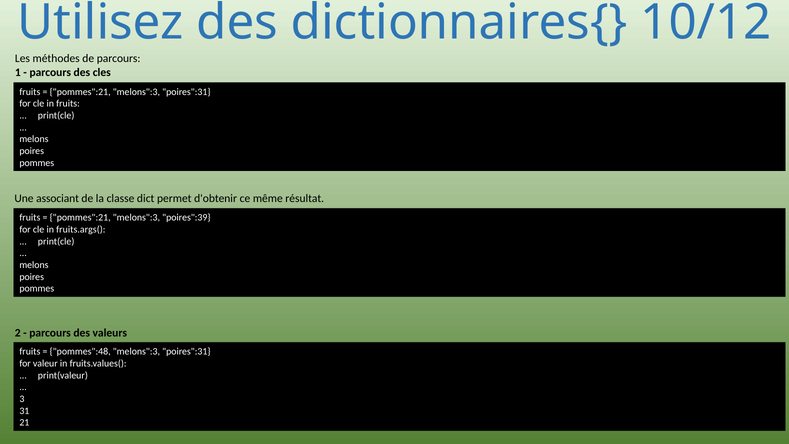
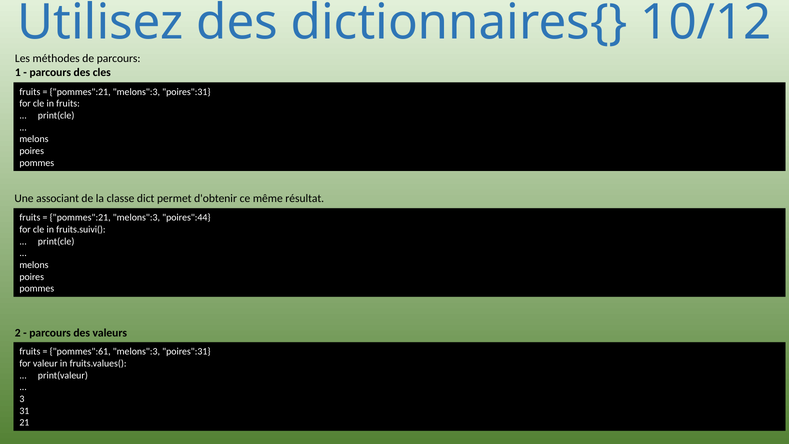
poires":39: poires":39 -> poires":44
fruits.args(: fruits.args( -> fruits.suivi(
pommes":48: pommes":48 -> pommes":61
